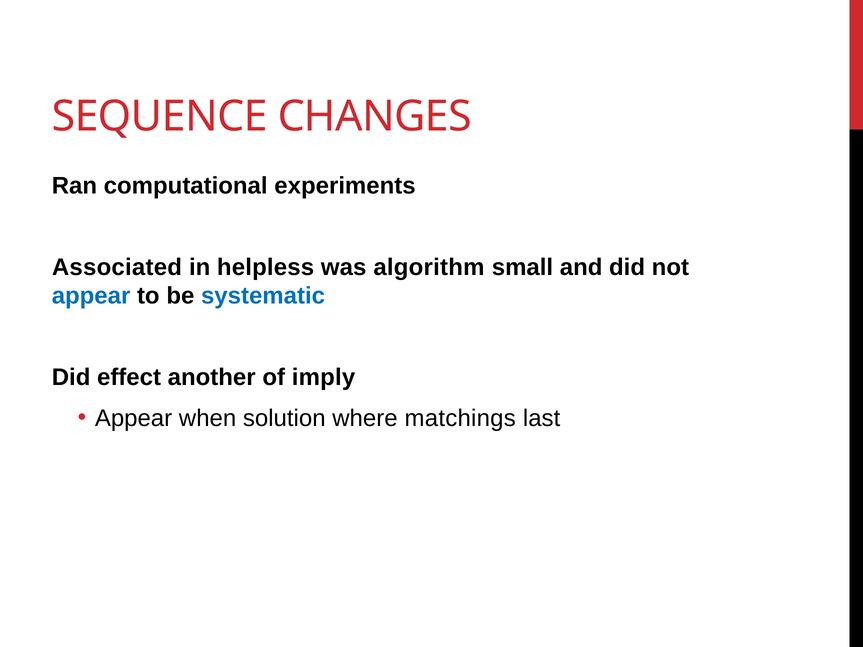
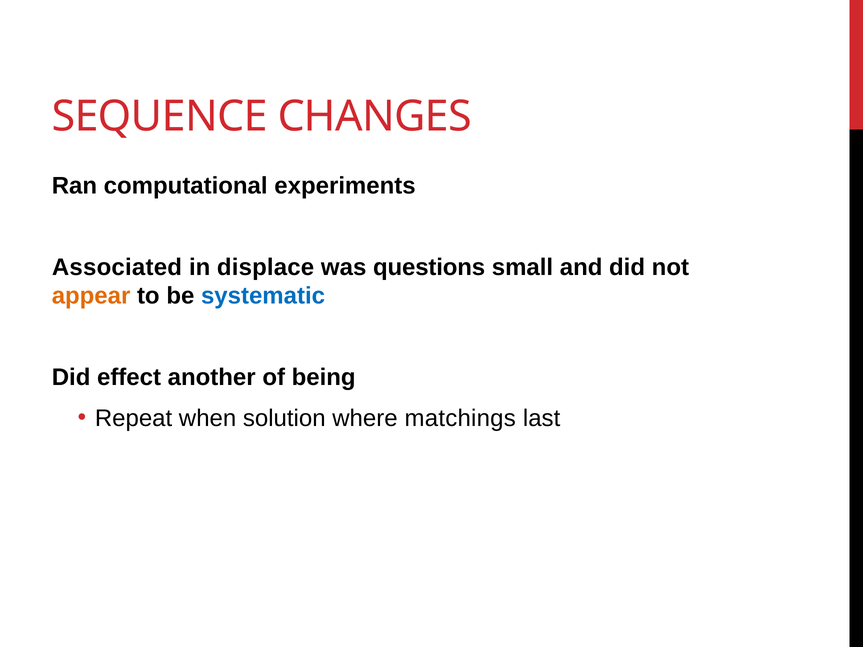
helpless: helpless -> displace
algorithm: algorithm -> questions
appear at (91, 296) colour: blue -> orange
imply: imply -> being
Appear at (134, 418): Appear -> Repeat
